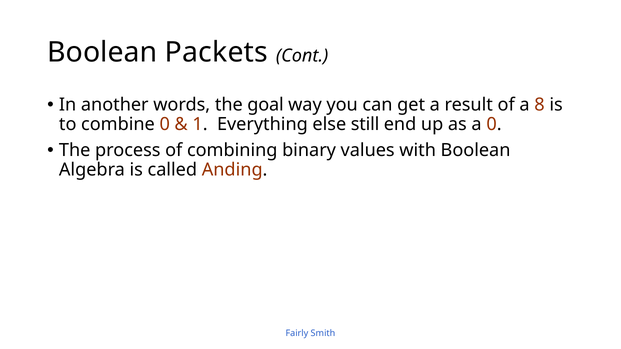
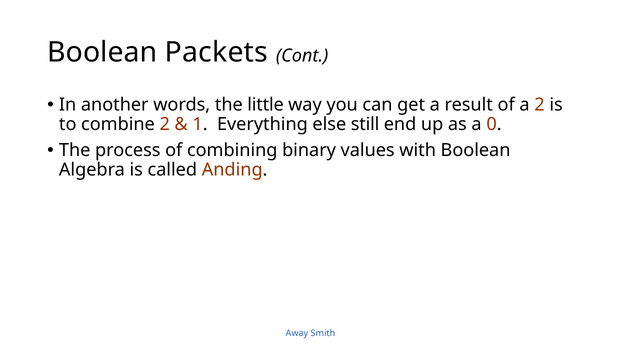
goal: goal -> little
a 8: 8 -> 2
combine 0: 0 -> 2
Fairly: Fairly -> Away
